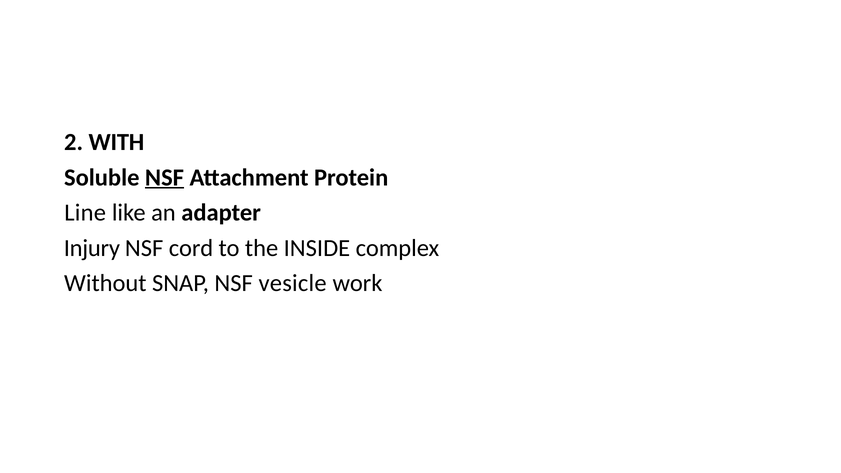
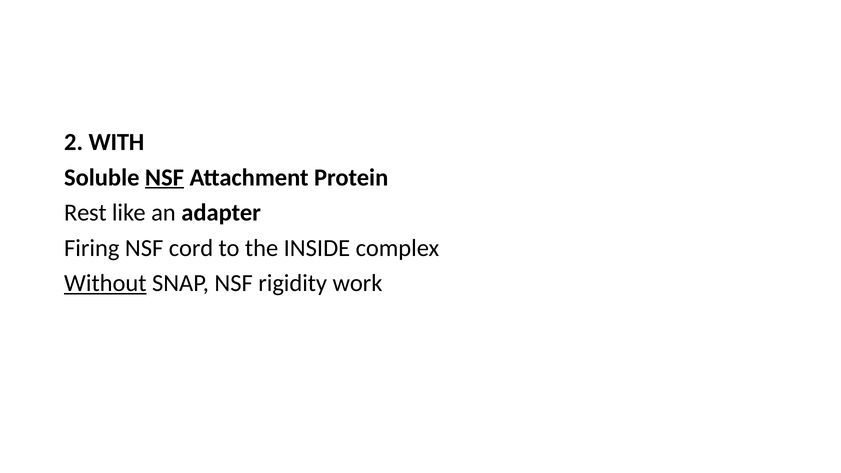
Line: Line -> Rest
Injury: Injury -> Firing
Without underline: none -> present
vesicle: vesicle -> rigidity
